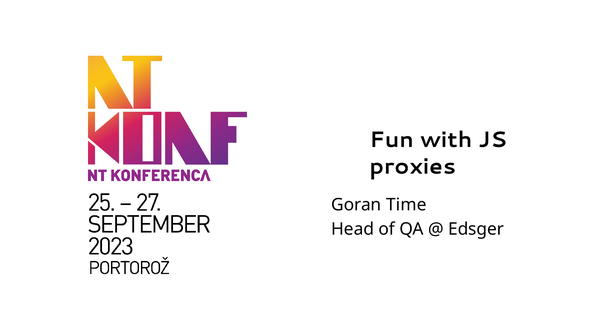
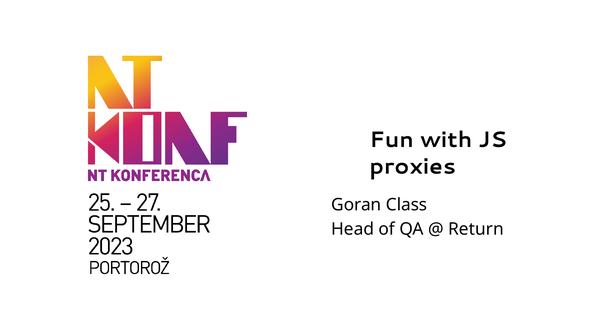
Time: Time -> Class
Edsger: Edsger -> Return
